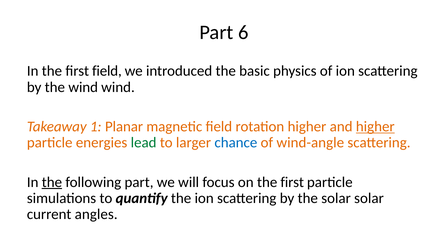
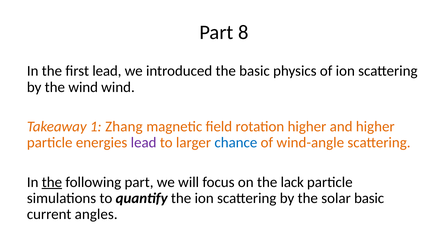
6: 6 -> 8
first field: field -> lead
Planar: Planar -> Zhang
higher at (375, 127) underline: present -> none
lead at (144, 143) colour: green -> purple
on the first: first -> lack
solar solar: solar -> basic
